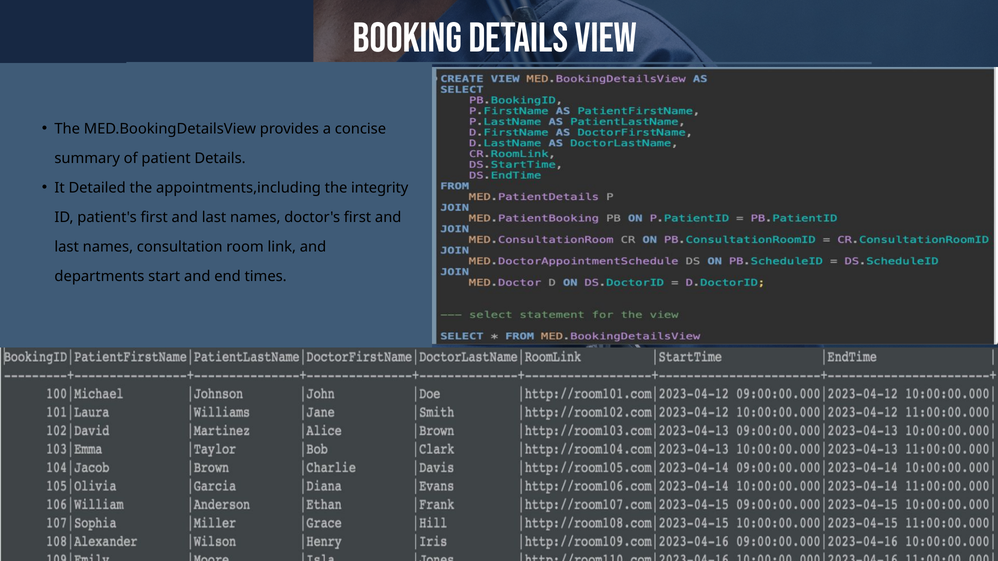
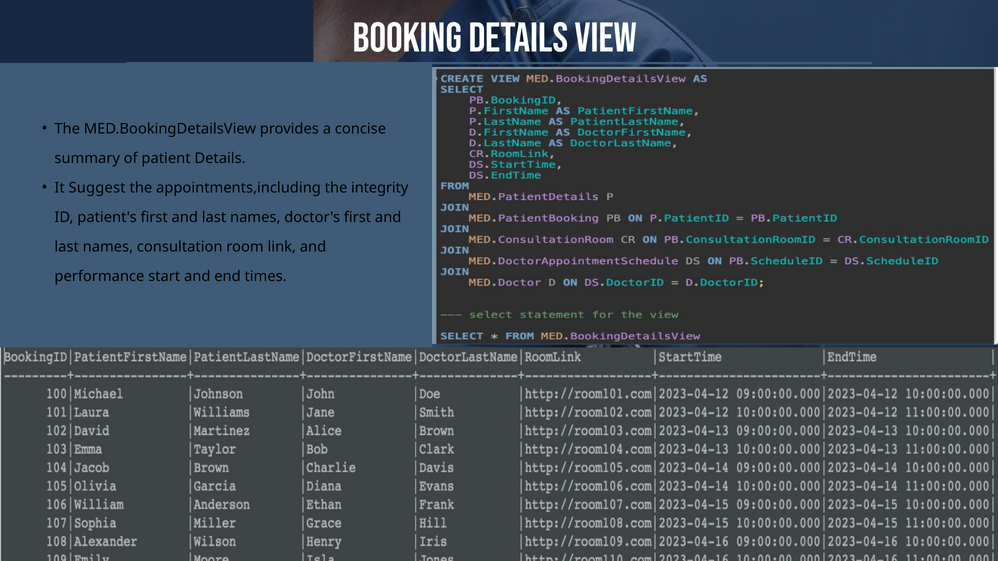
Detailed: Detailed -> Suggest
departments: departments -> performance
